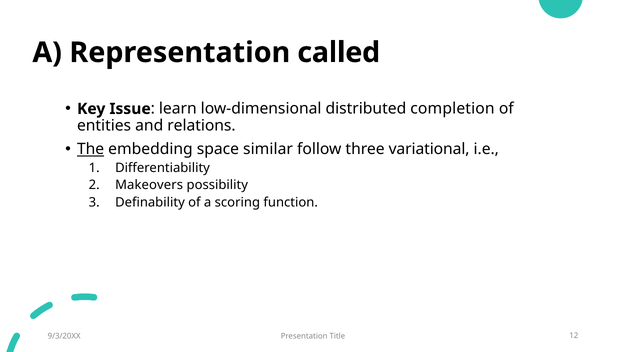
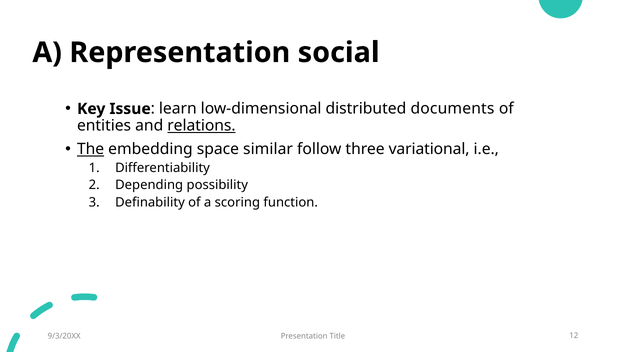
called: called -> social
completion: completion -> documents
relations underline: none -> present
Makeovers: Makeovers -> Depending
